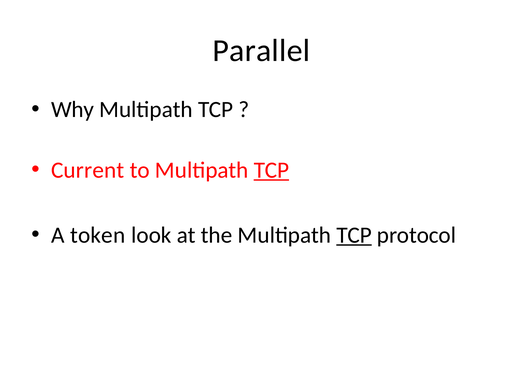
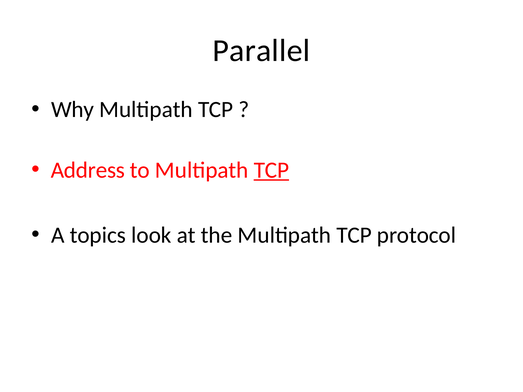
Current: Current -> Address
token: token -> topics
TCP at (354, 235) underline: present -> none
